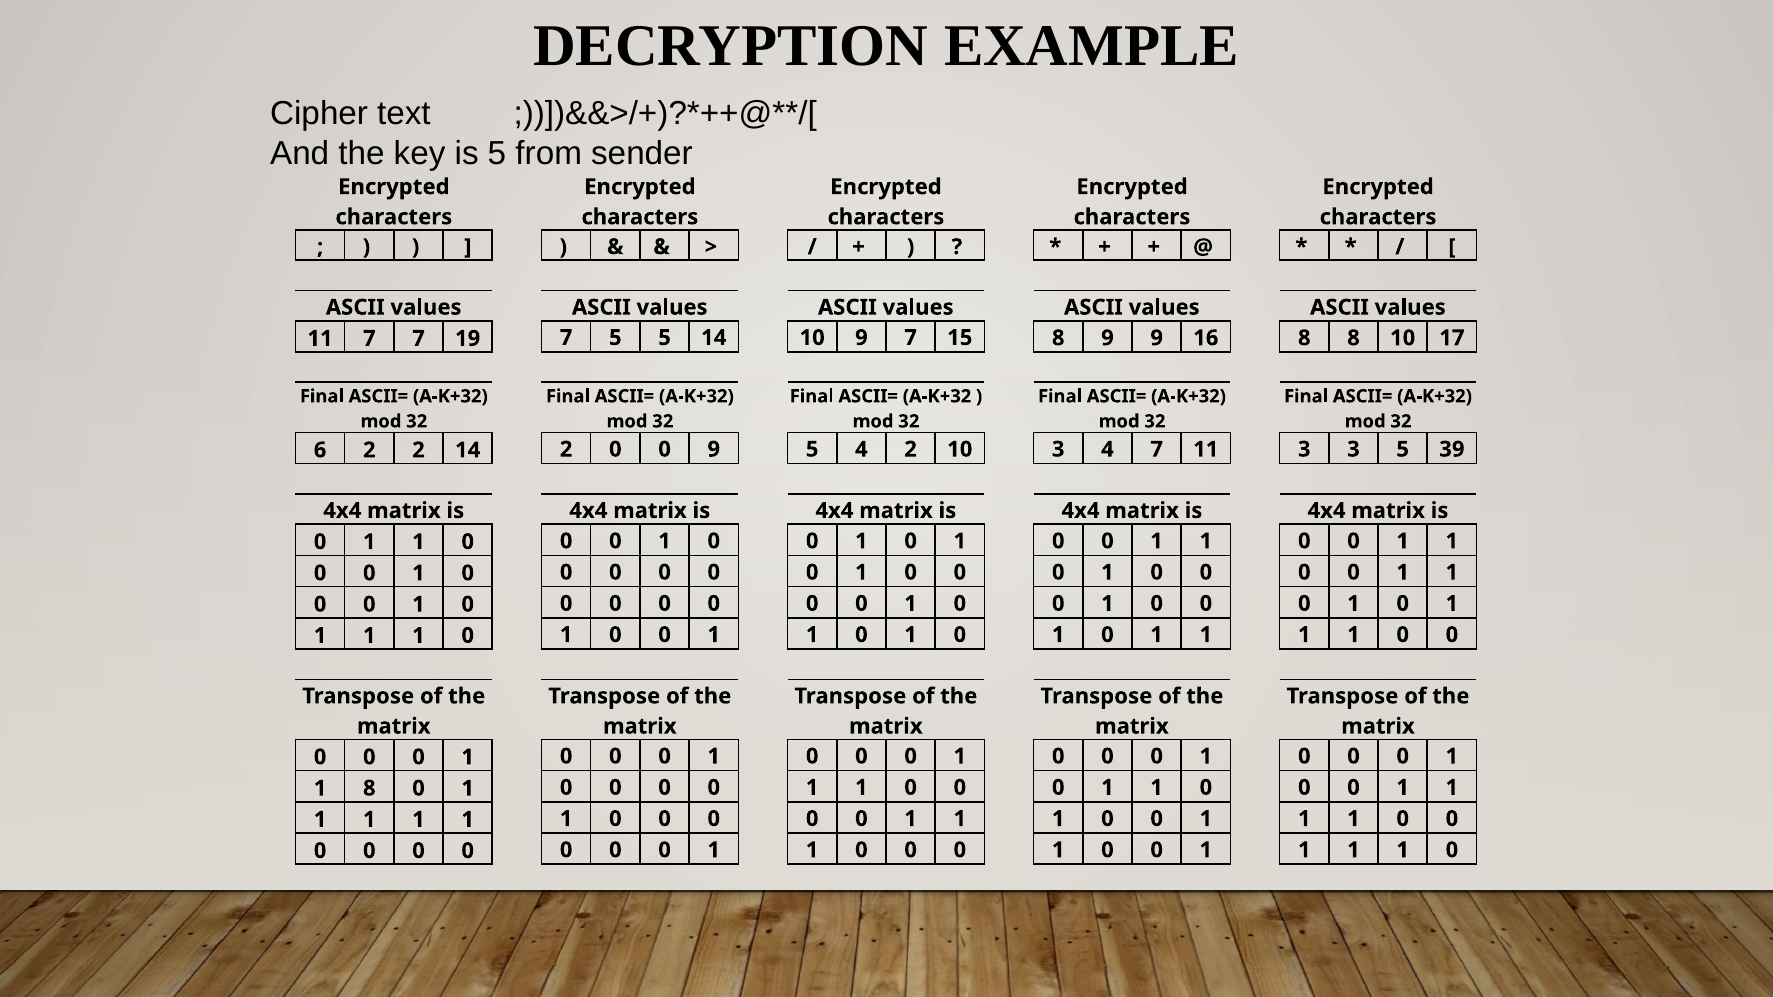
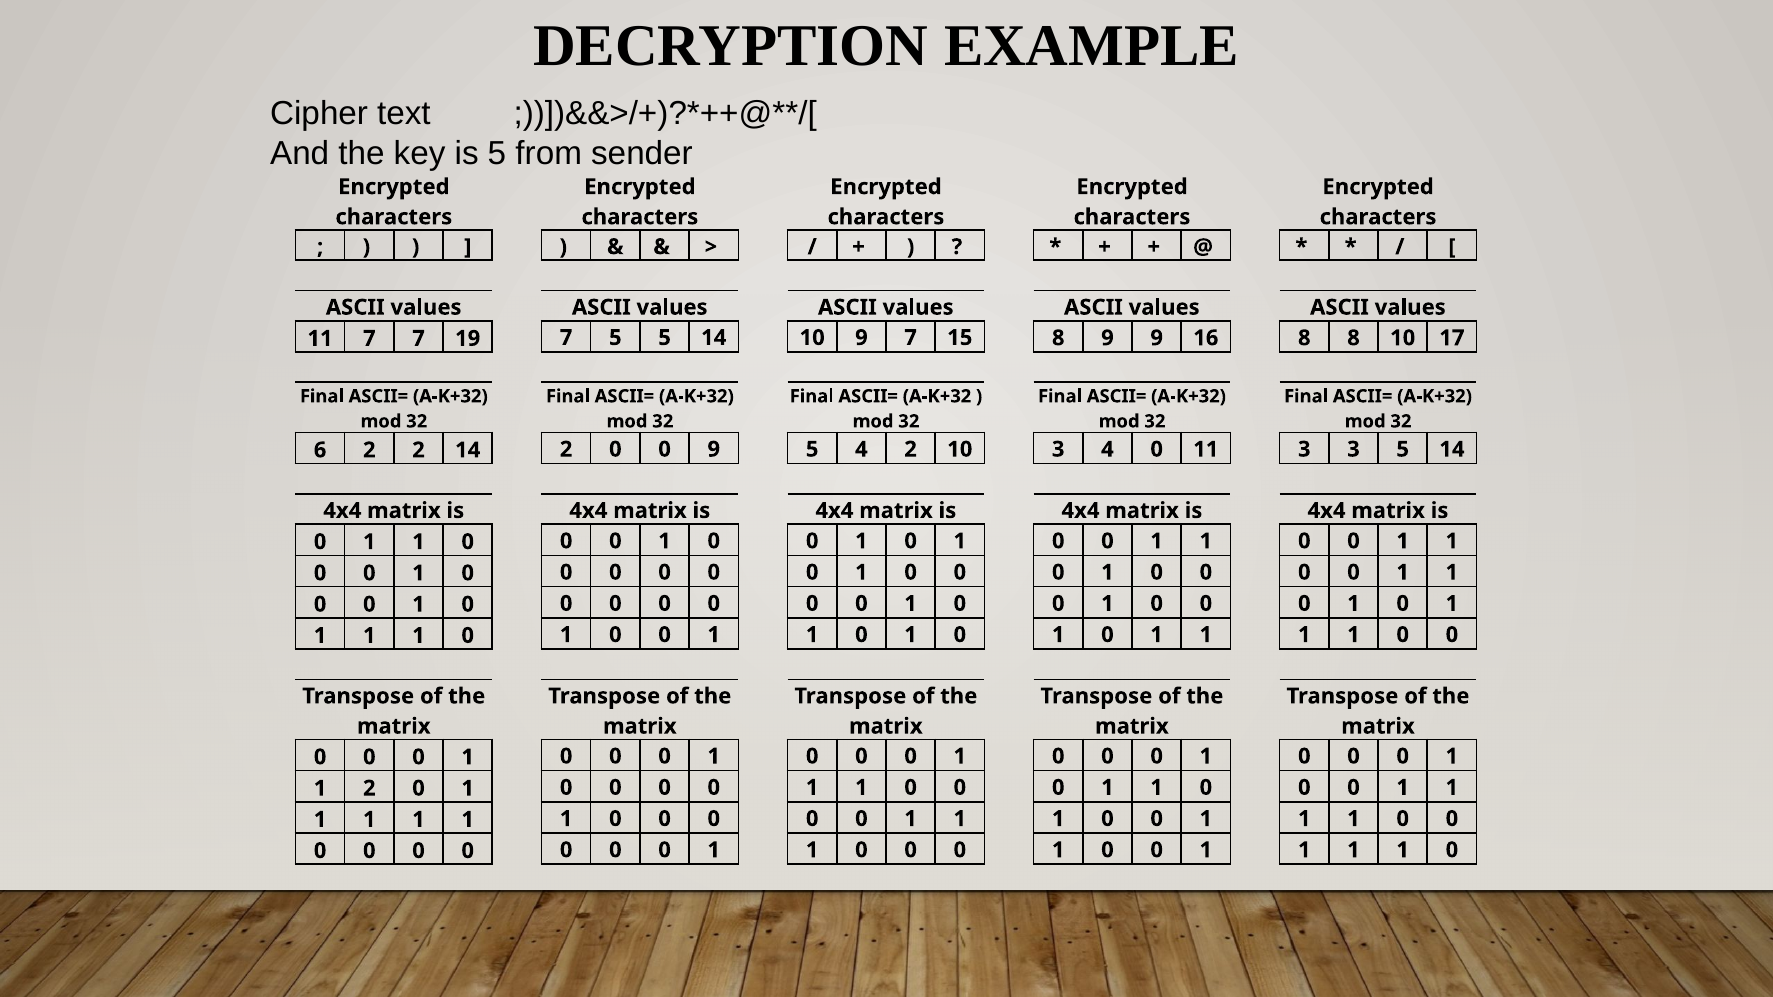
4 7: 7 -> 0
3 5 39: 39 -> 14
1 8: 8 -> 2
